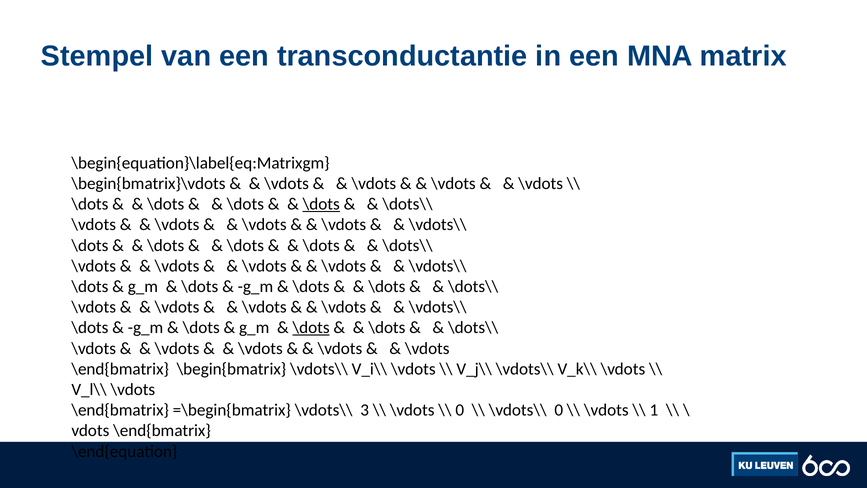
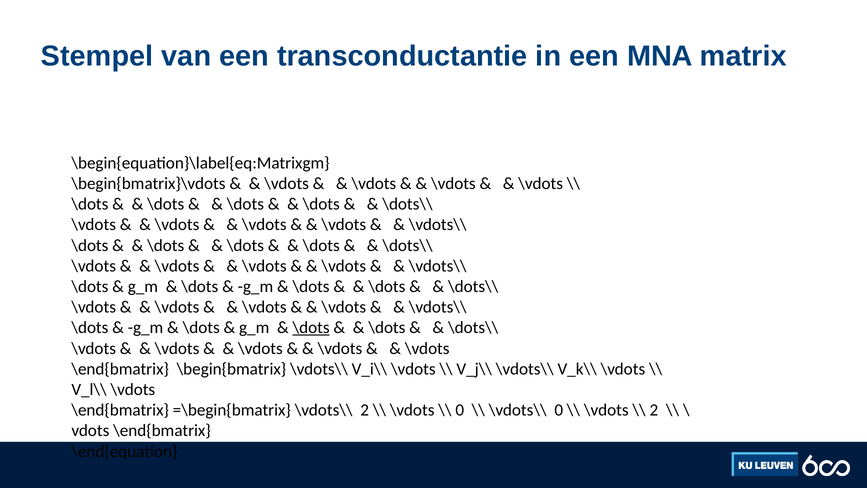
\dots at (321, 204) underline: present -> none
\vdots\\ 3: 3 -> 2
1 at (654, 410): 1 -> 2
